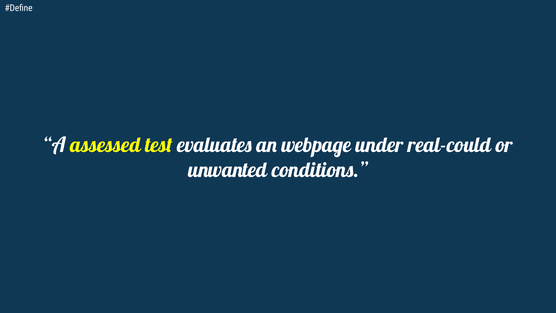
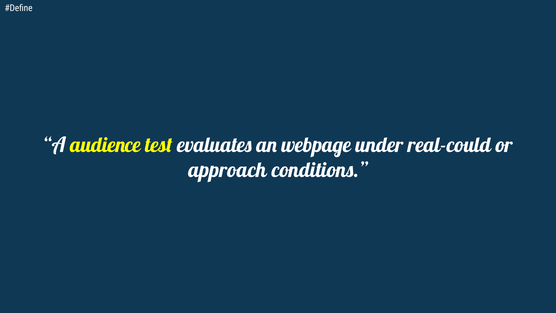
assessed: assessed -> audience
unwanted: unwanted -> approach
